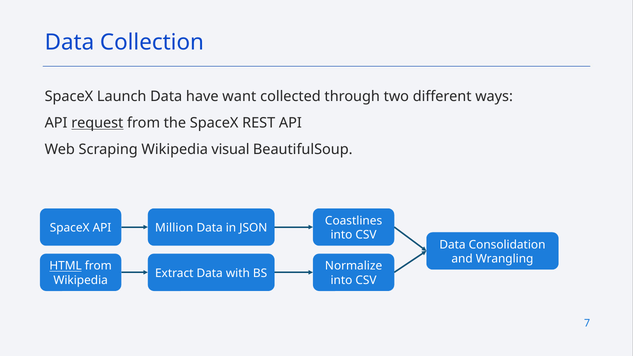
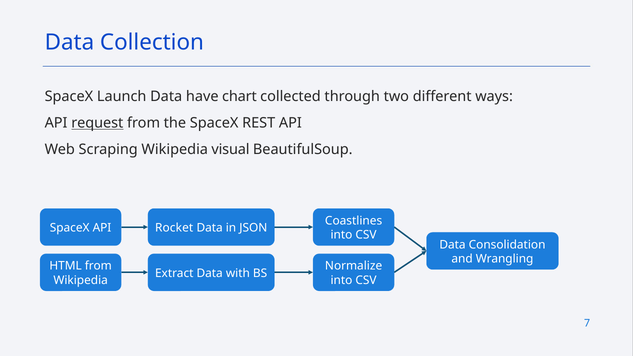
want: want -> chart
Million: Million -> Rocket
HTML underline: present -> none
